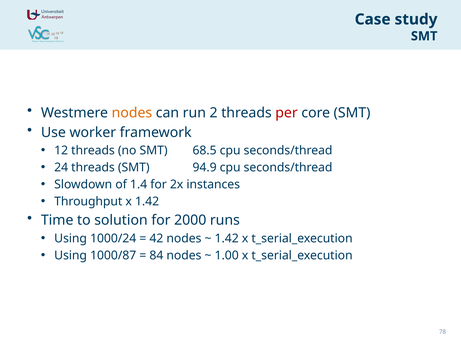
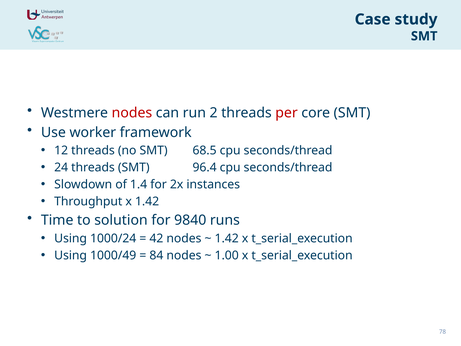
nodes at (132, 113) colour: orange -> red
94.9: 94.9 -> 96.4
2000: 2000 -> 9840
1000/87: 1000/87 -> 1000/49
